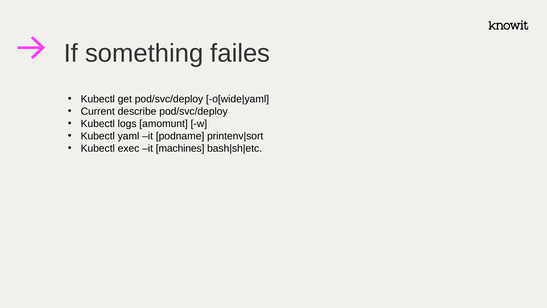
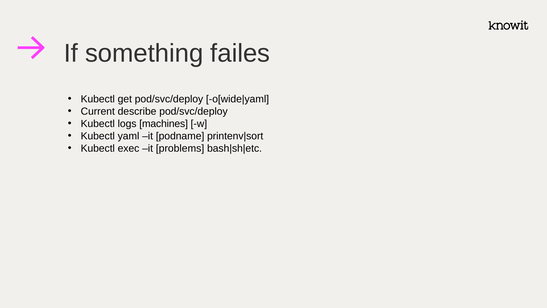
amomunt: amomunt -> machines
machines: machines -> problems
